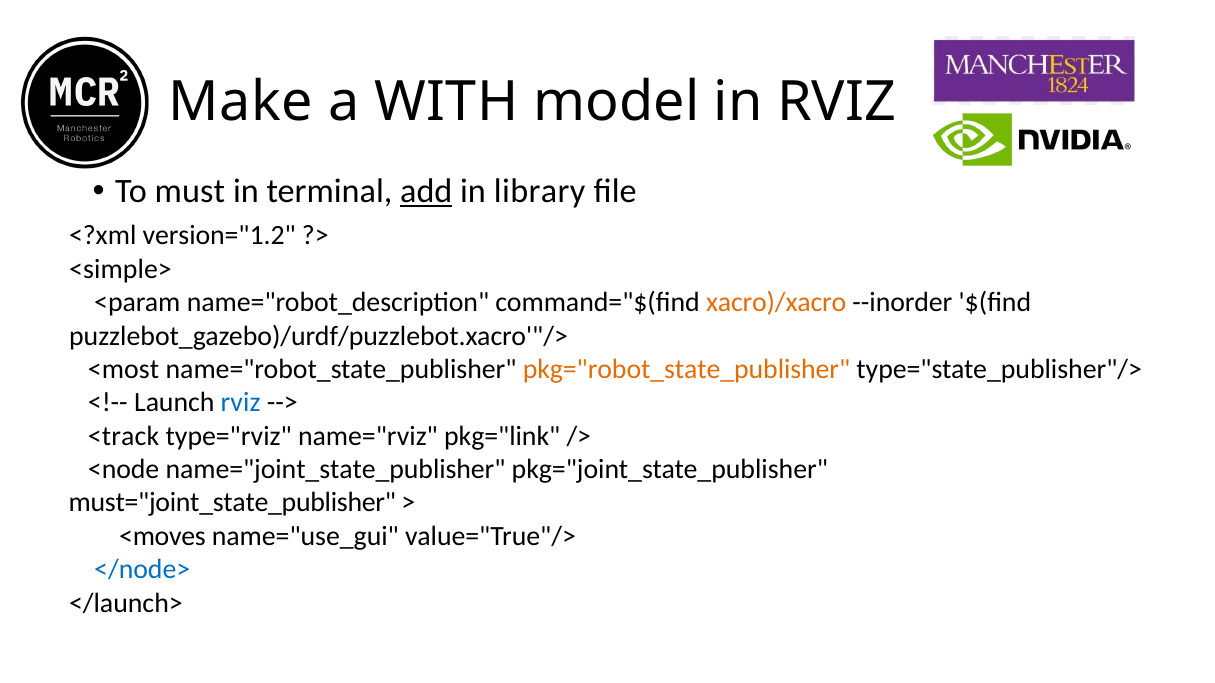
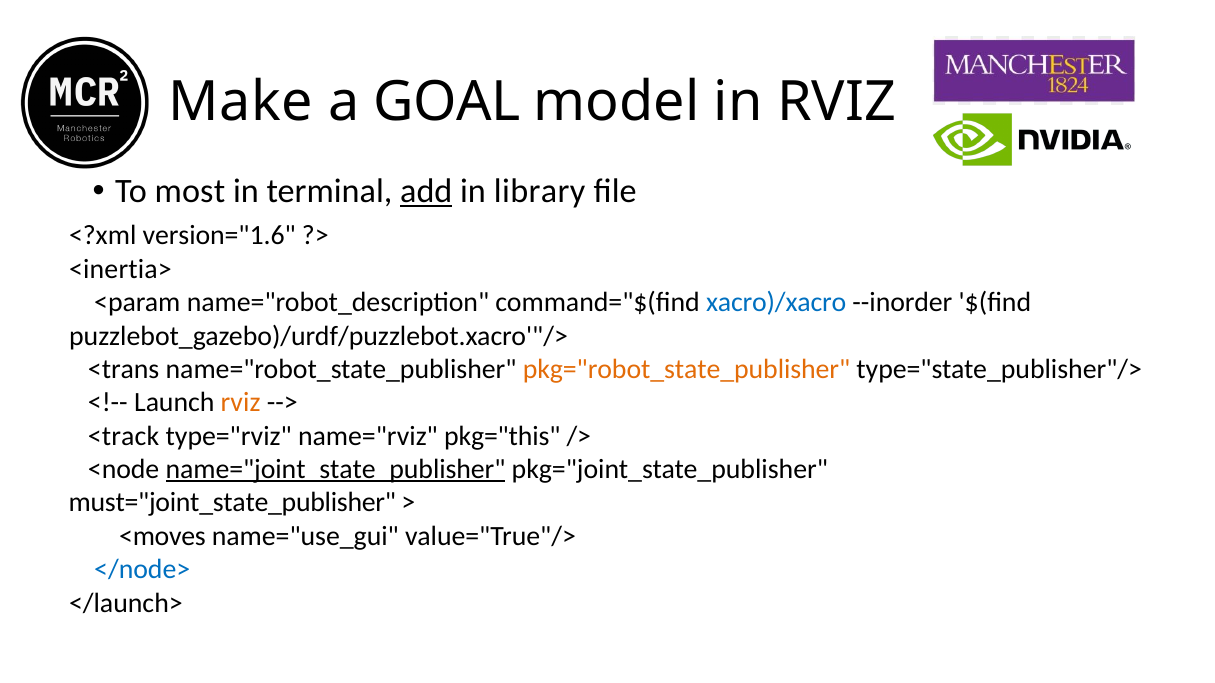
WITH: WITH -> GOAL
must: must -> most
version="1.2: version="1.2 -> version="1.6
<simple>: <simple> -> <inertia>
xacro)/xacro colour: orange -> blue
<most: <most -> <trans
rviz at (241, 403) colour: blue -> orange
pkg="link: pkg="link -> pkg="this
name="joint_state_publisher underline: none -> present
